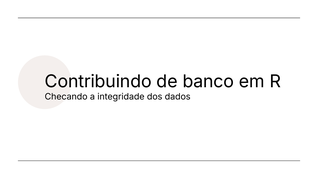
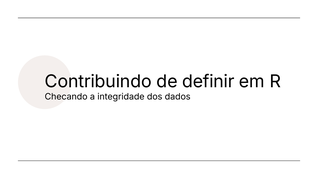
banco: banco -> definir
